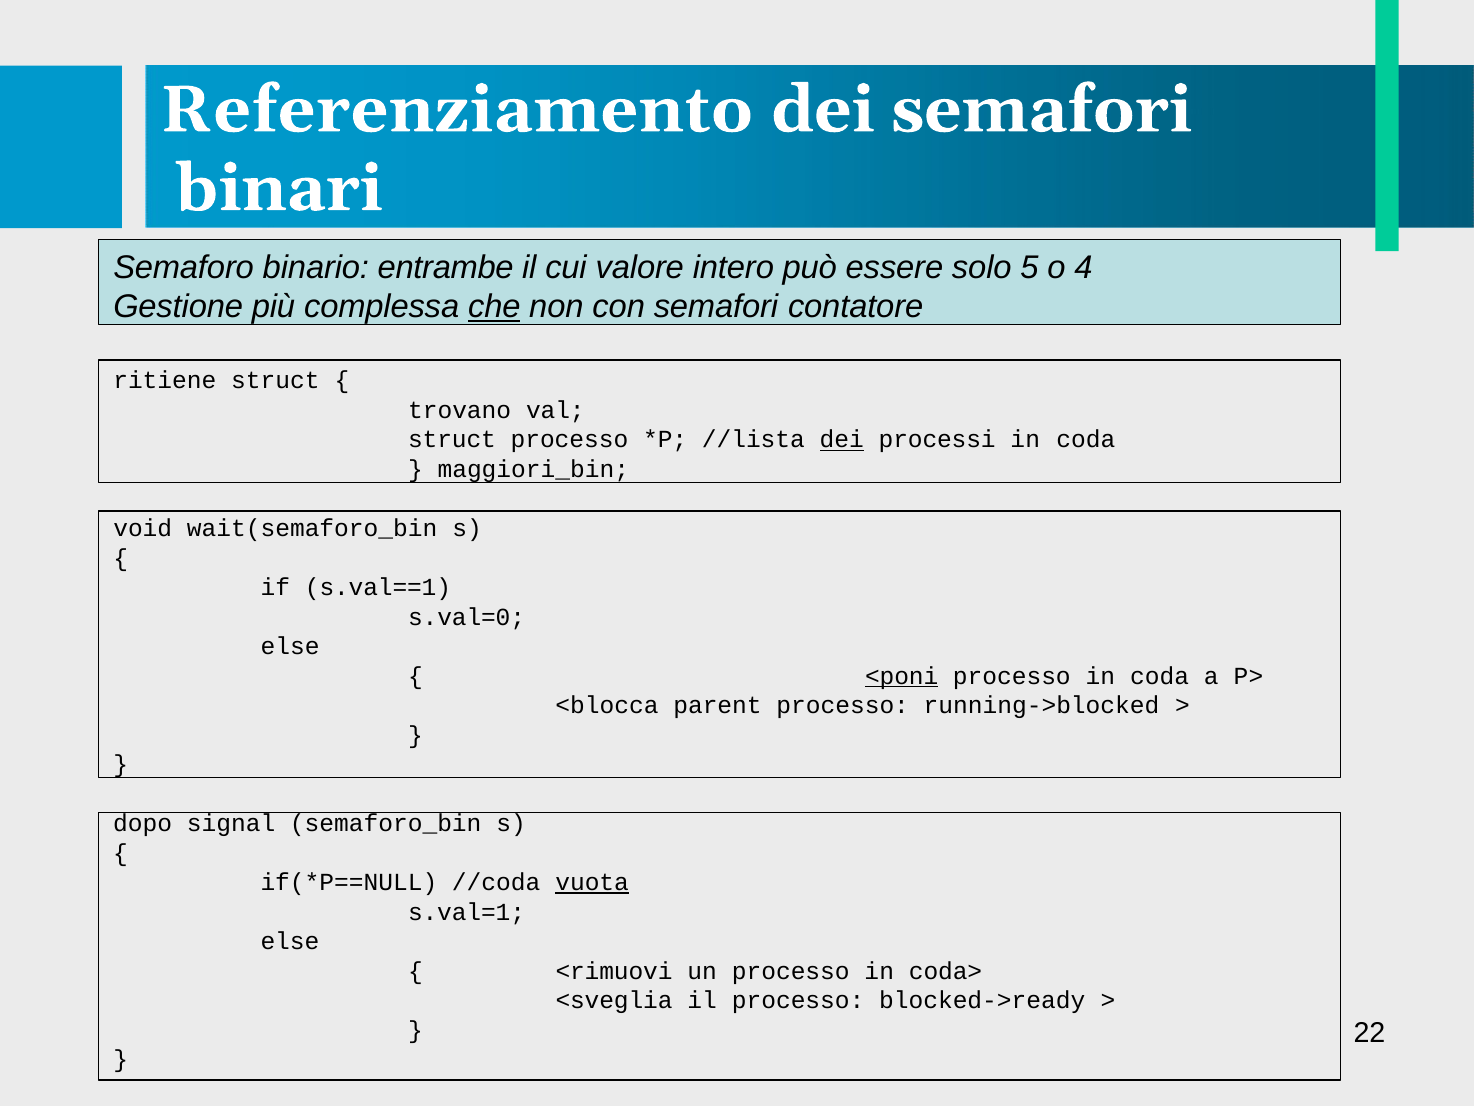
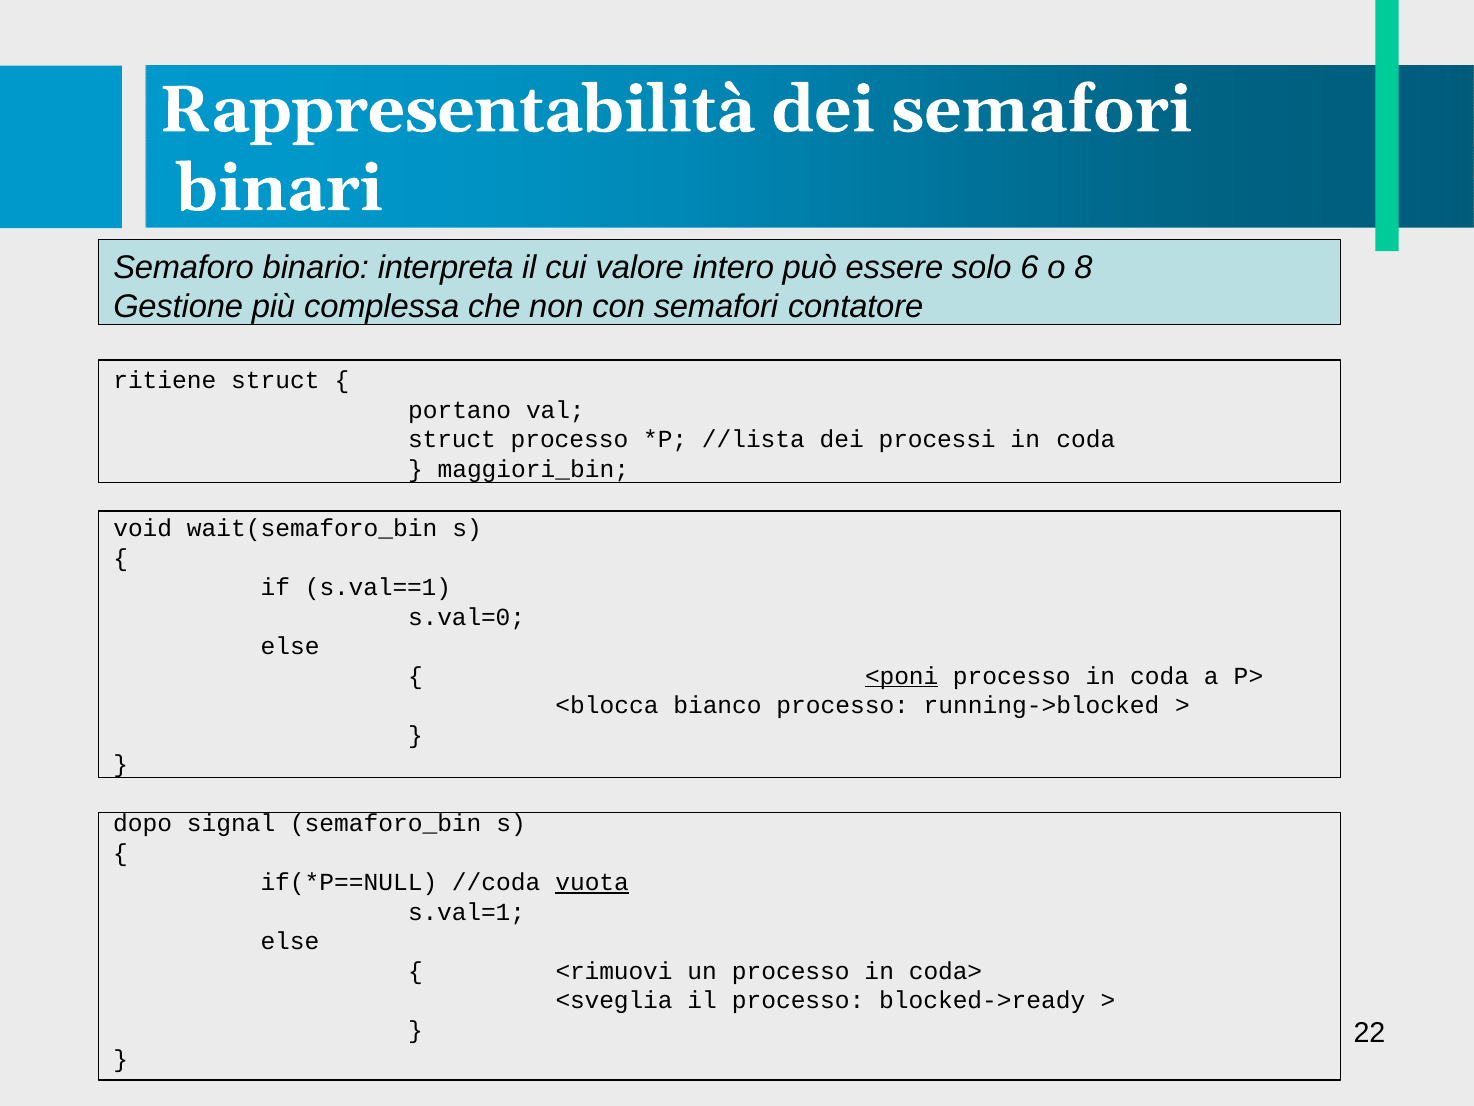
Referenziamento: Referenziamento -> Rappresentabilità
entrambe: entrambe -> interpreta
5: 5 -> 6
4: 4 -> 8
che underline: present -> none
trovano: trovano -> portano
dei at (842, 440) underline: present -> none
parent: parent -> bianco
